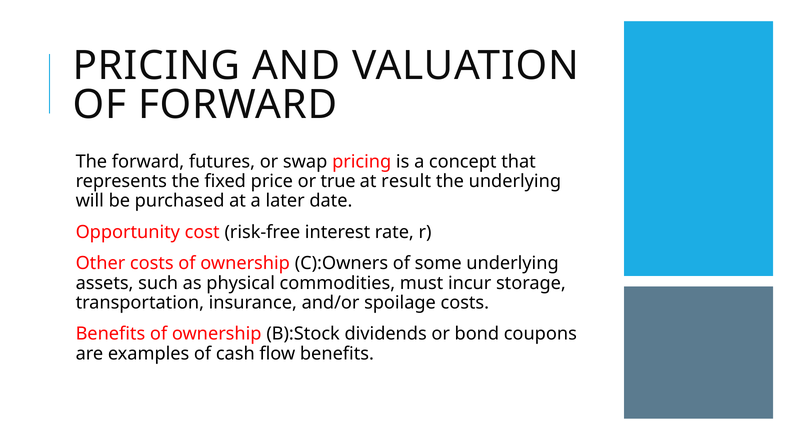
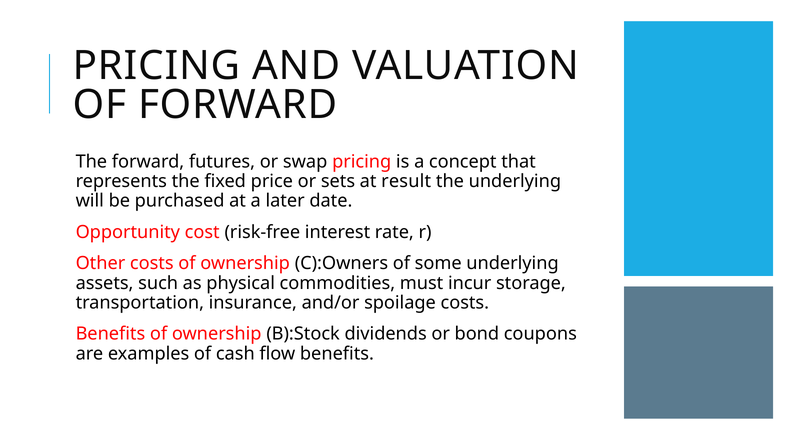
true: true -> sets
